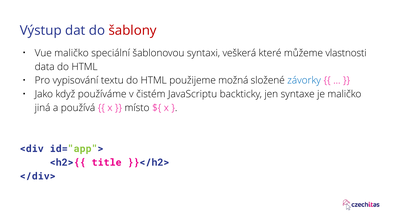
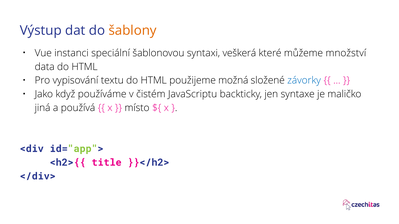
šablony colour: red -> orange
Vue maličko: maličko -> instanci
vlastnosti: vlastnosti -> množství
